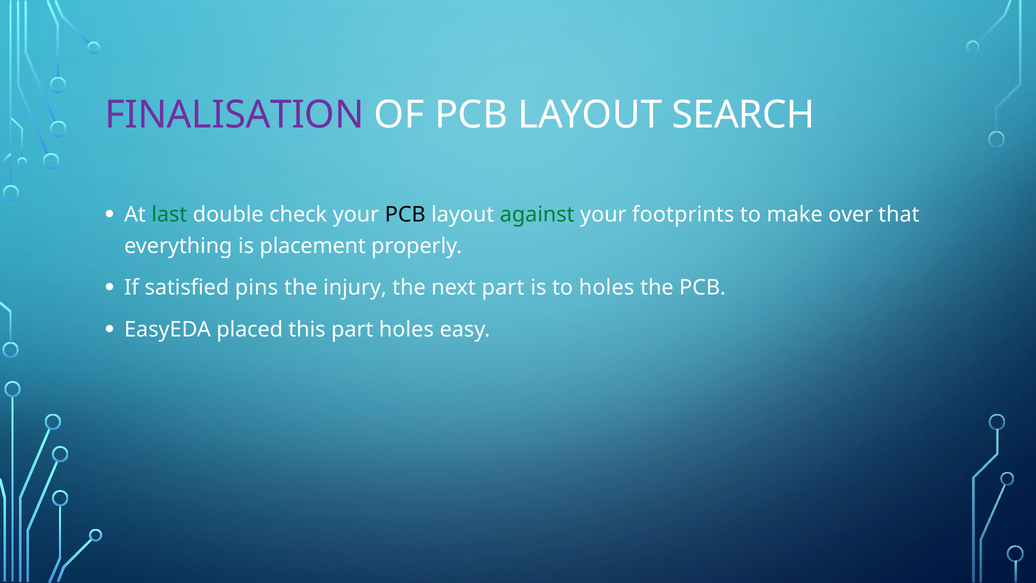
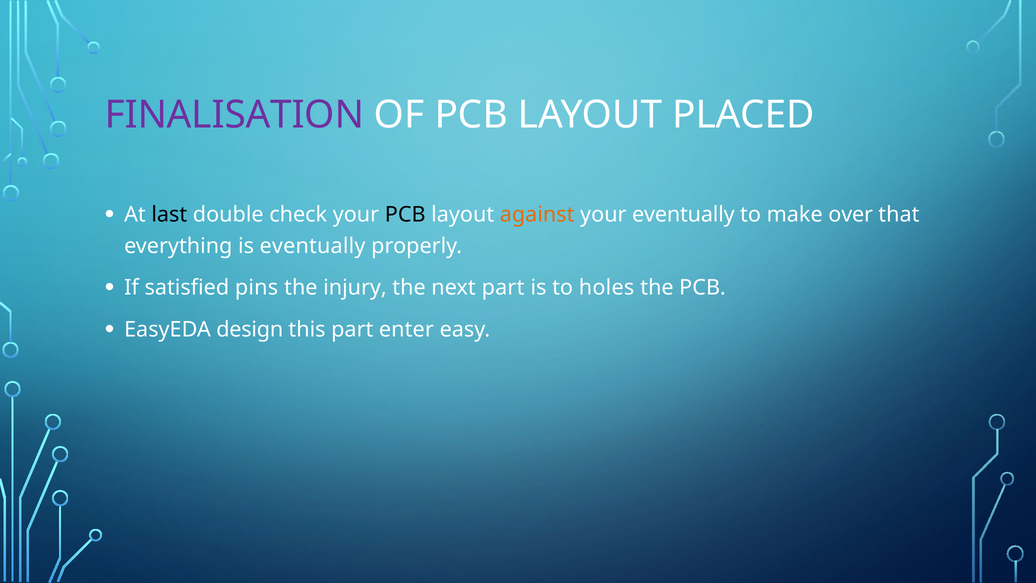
SEARCH: SEARCH -> PLACED
last colour: green -> black
against colour: green -> orange
your footprints: footprints -> eventually
is placement: placement -> eventually
placed: placed -> design
part holes: holes -> enter
